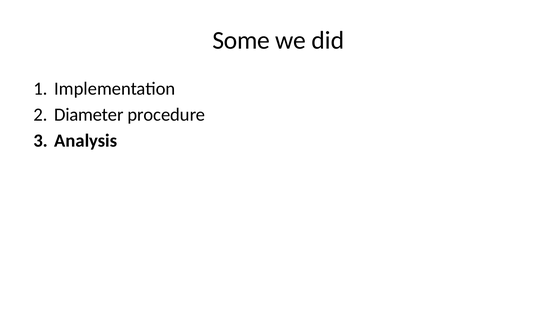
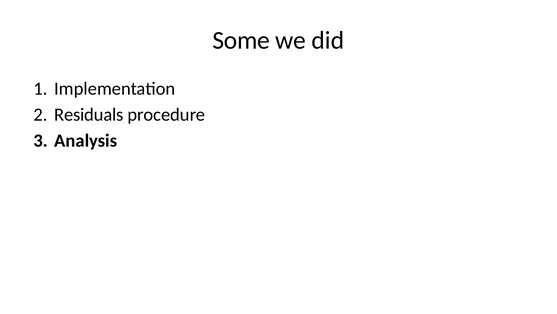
Diameter: Diameter -> Residuals
